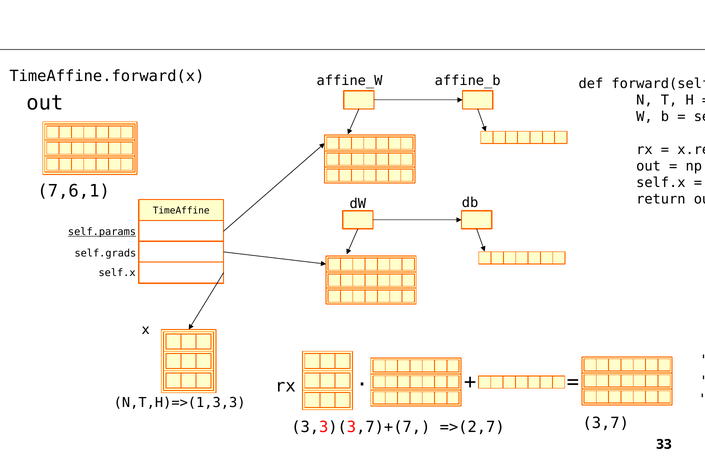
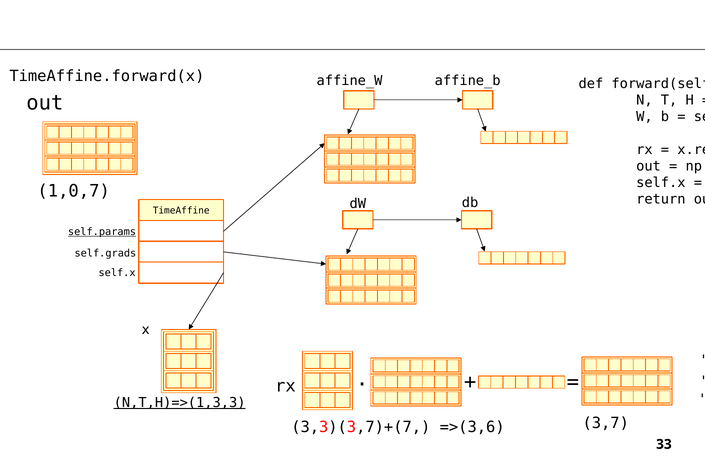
7,6,1: 7,6,1 -> 1,0,7
N,T,H)=>(1,3,3 underline: none -> present
=>(2,7: =>(2,7 -> =>(3,6
